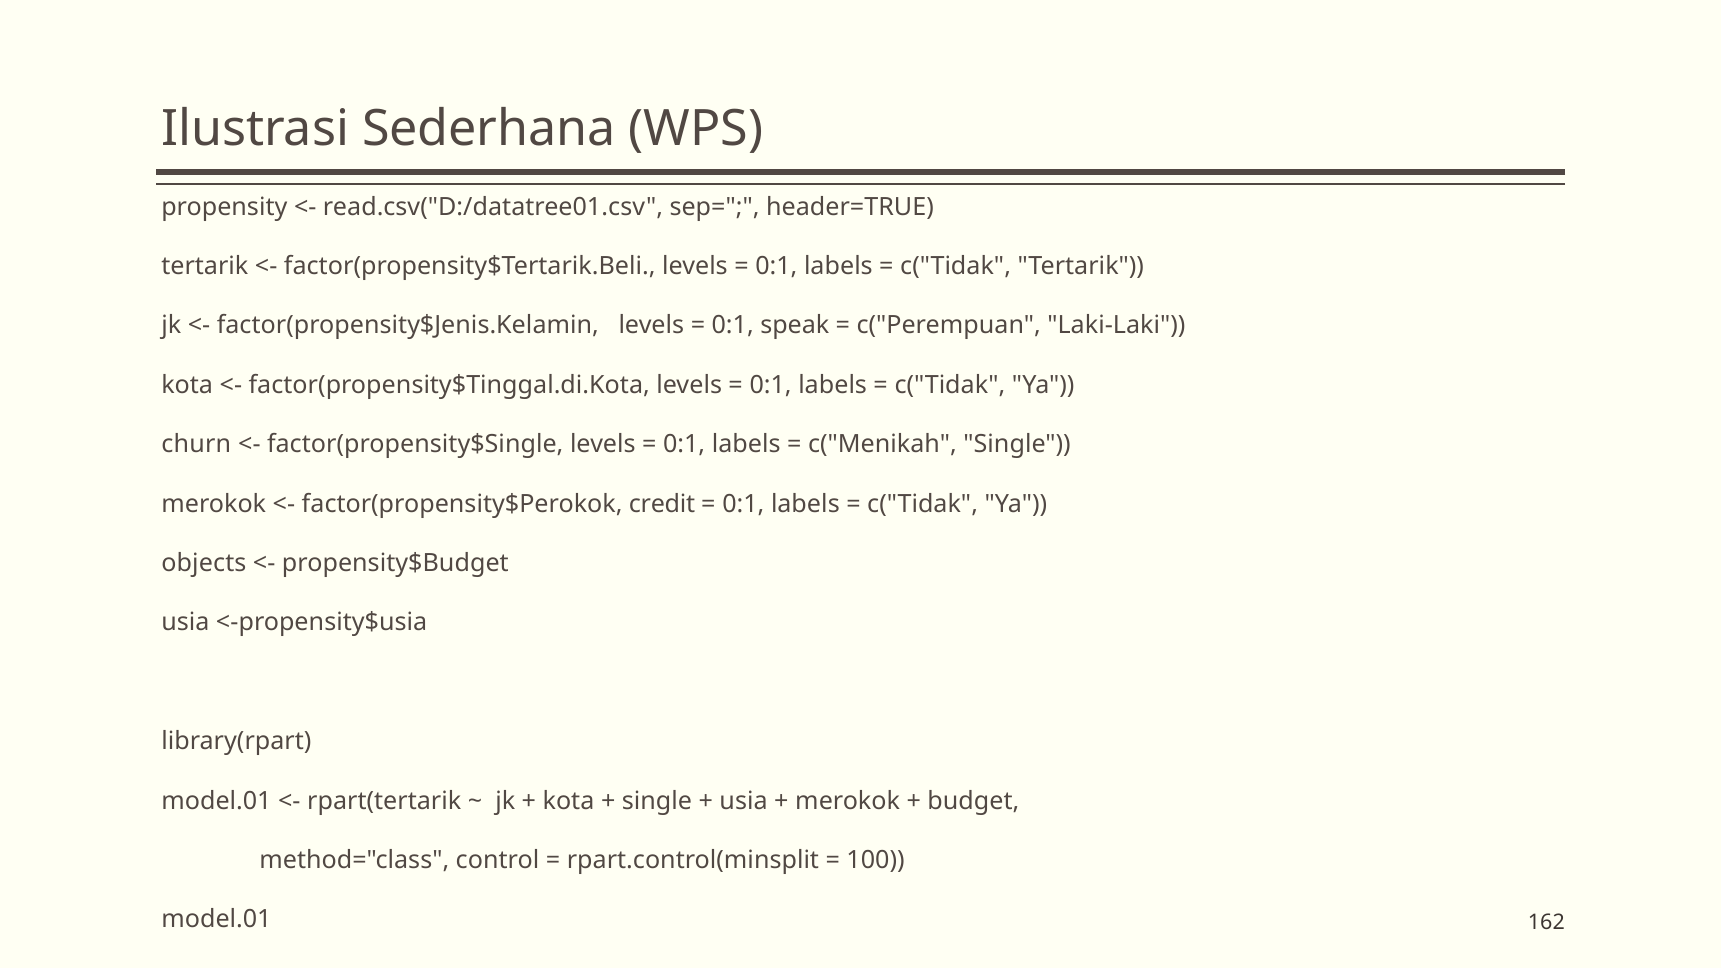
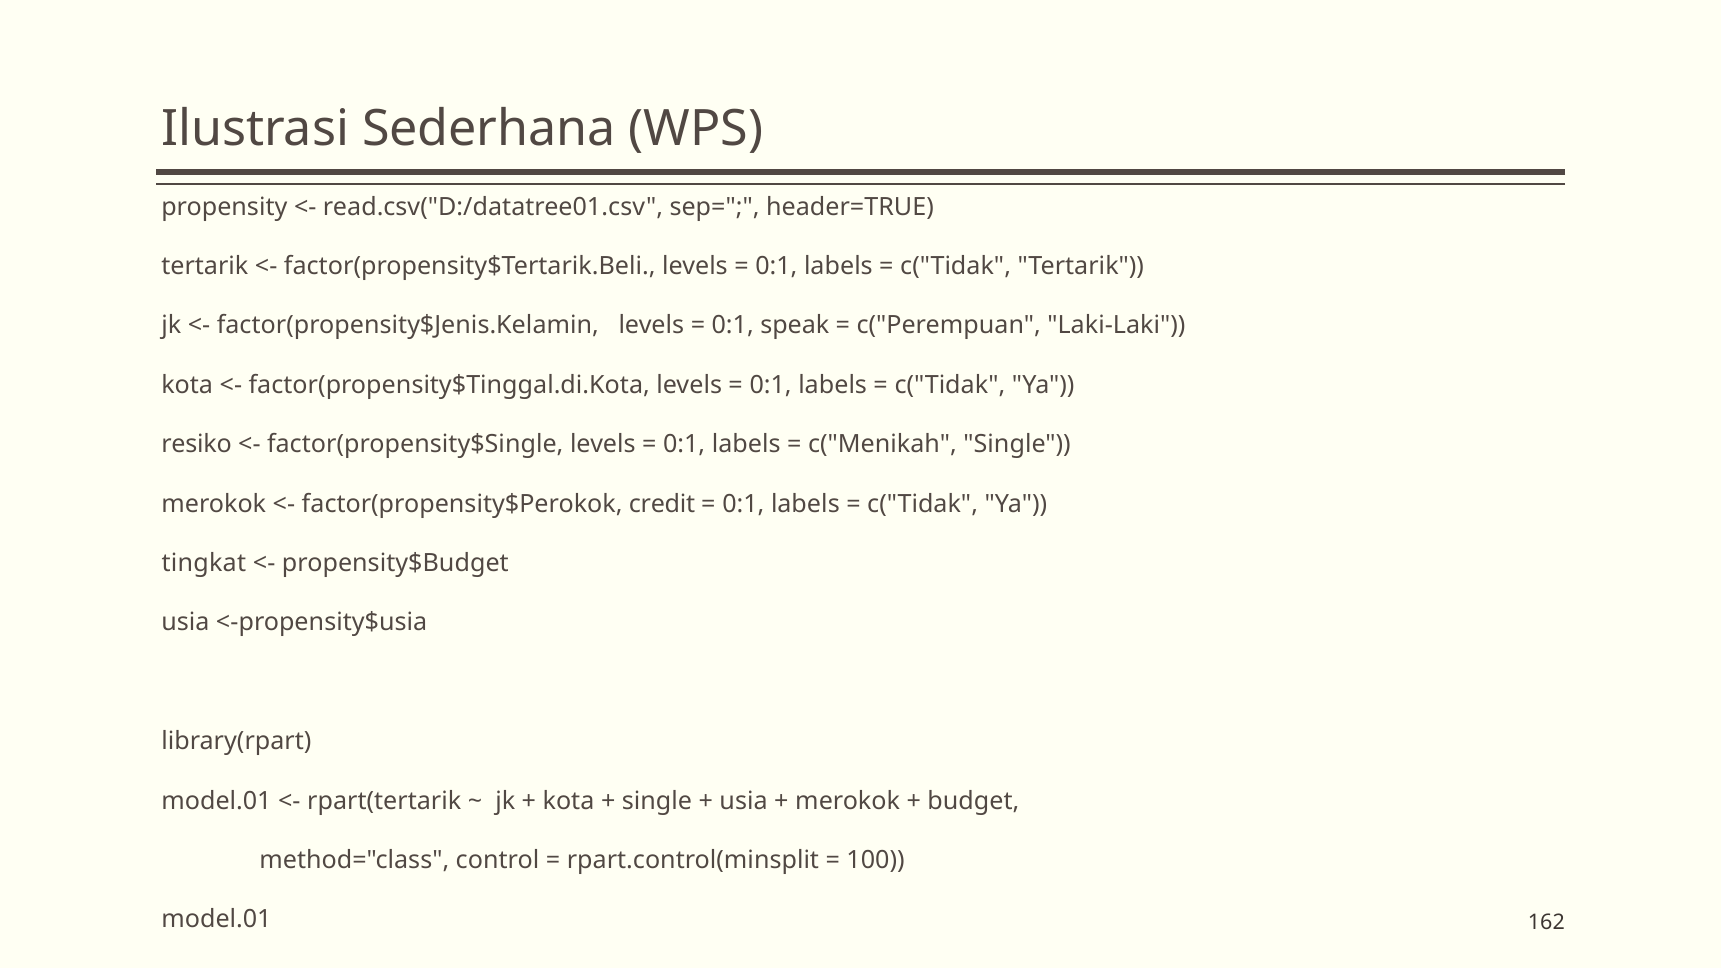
churn: churn -> resiko
objects: objects -> tingkat
